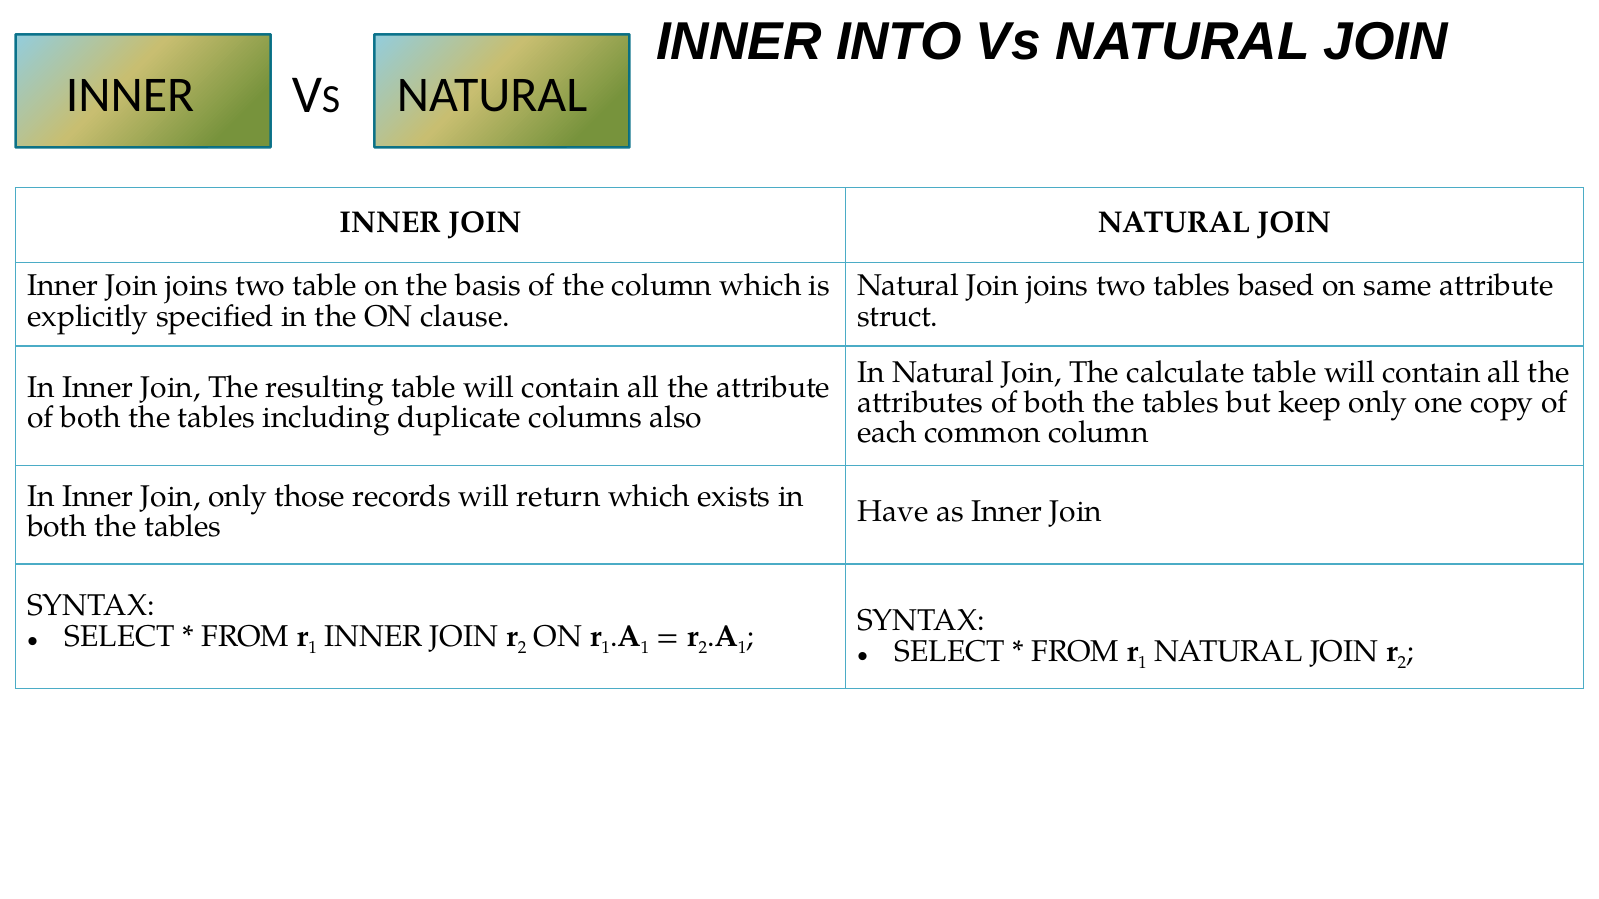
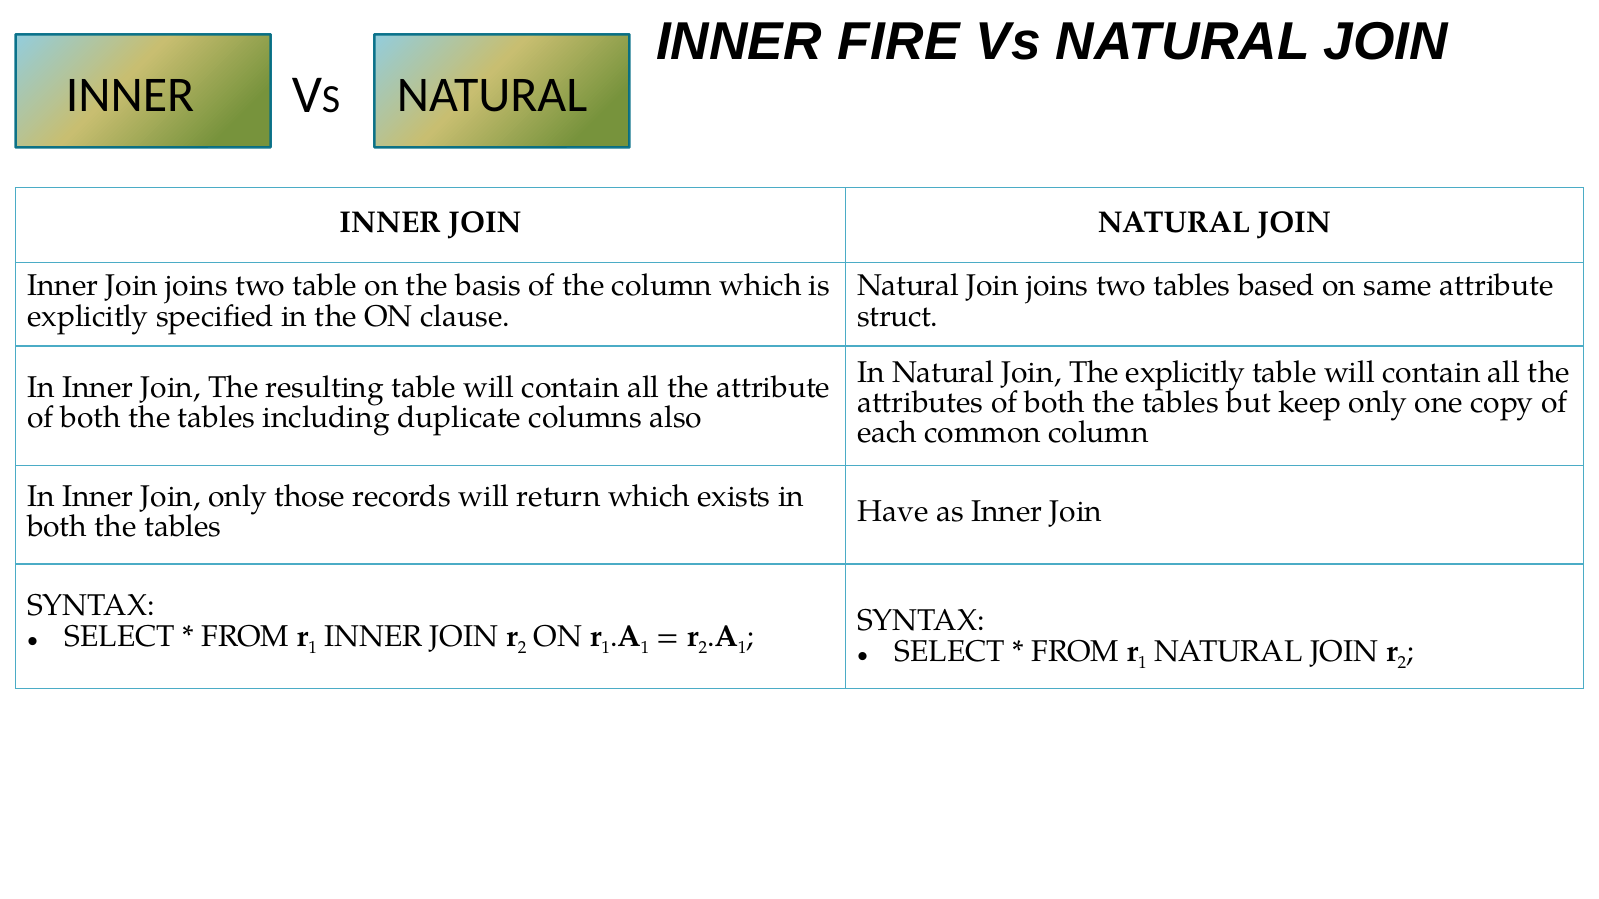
INTO: INTO -> FIRE
The calculate: calculate -> explicitly
